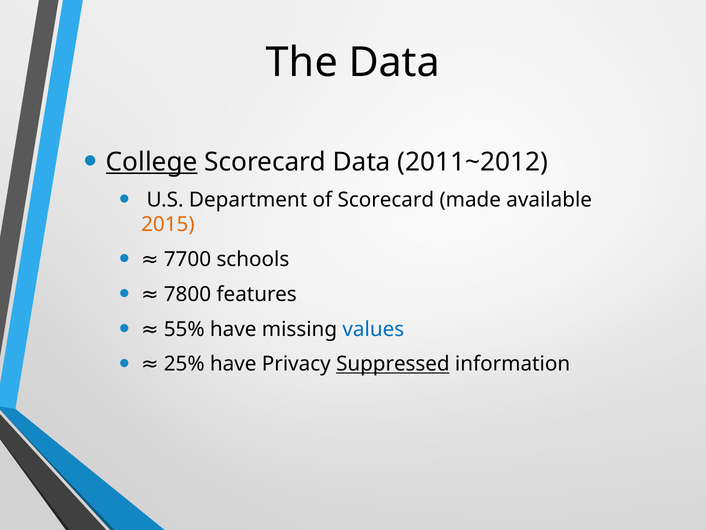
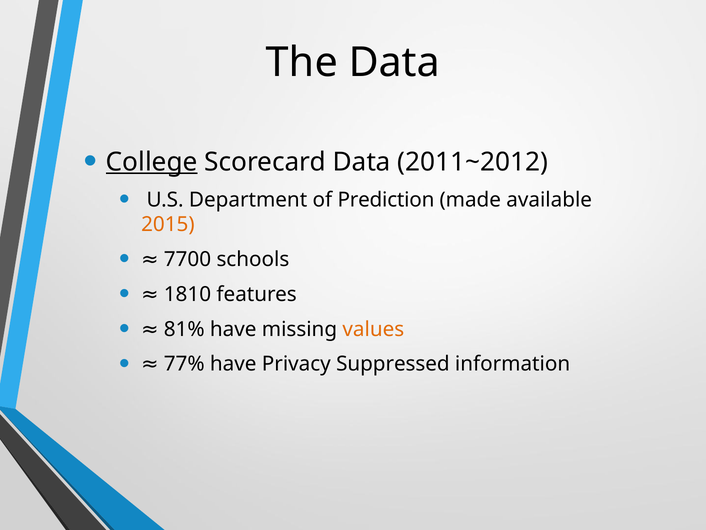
of Scorecard: Scorecard -> Prediction
7800: 7800 -> 1810
55%: 55% -> 81%
values colour: blue -> orange
25%: 25% -> 77%
Suppressed underline: present -> none
